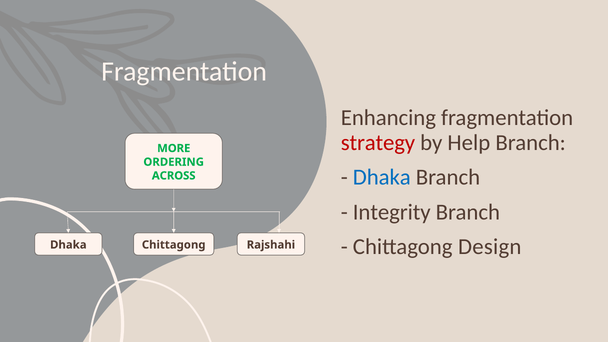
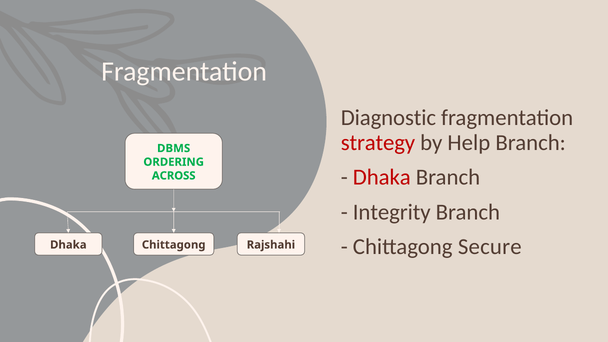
Enhancing: Enhancing -> Diagnostic
MORE: MORE -> DBMS
Dhaka at (382, 177) colour: blue -> red
Design: Design -> Secure
